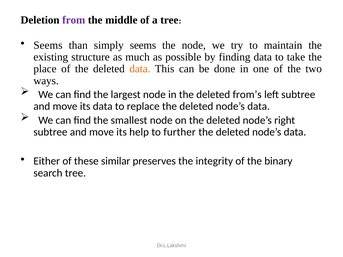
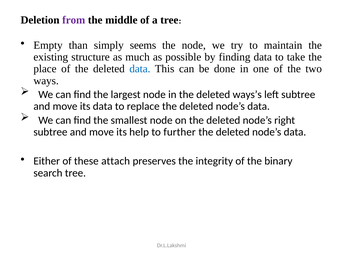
Seems at (48, 45): Seems -> Empty
data at (140, 69) colour: orange -> blue
from’s: from’s -> ways’s
similar: similar -> attach
